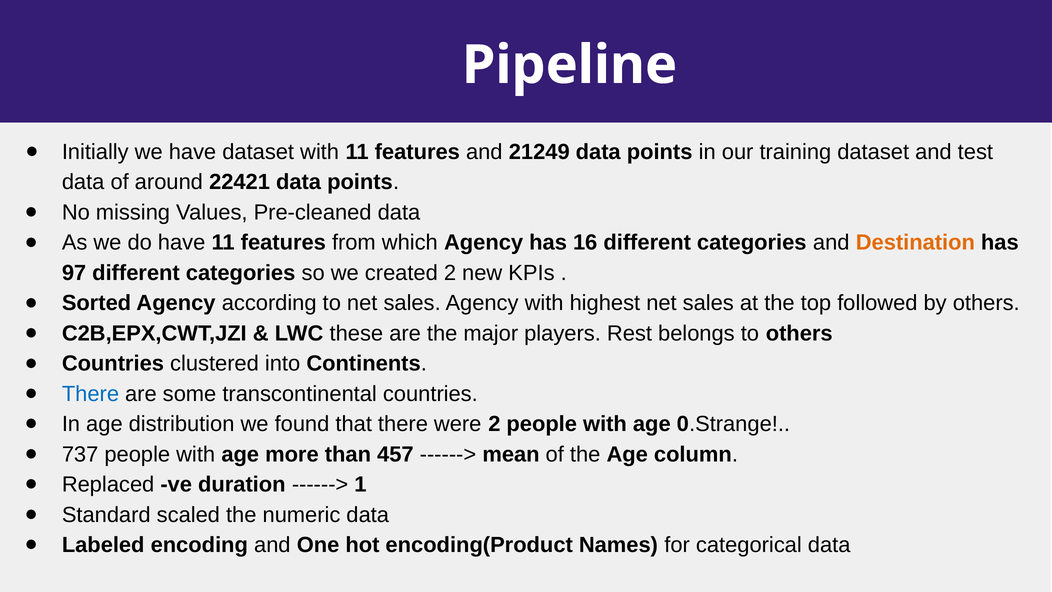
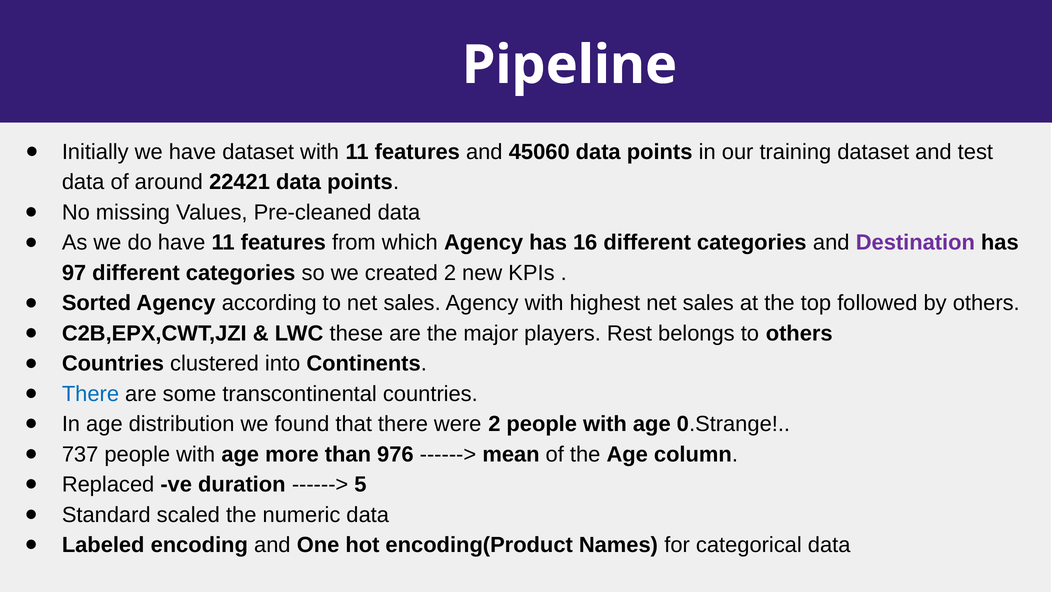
21249: 21249 -> 45060
Destination colour: orange -> purple
457: 457 -> 976
1: 1 -> 5
